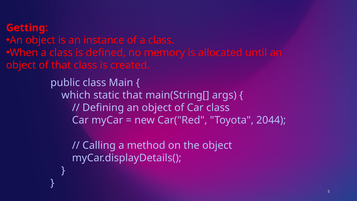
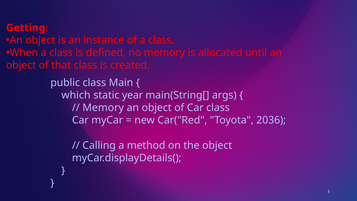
static that: that -> year
Defining at (103, 108): Defining -> Memory
2044: 2044 -> 2036
